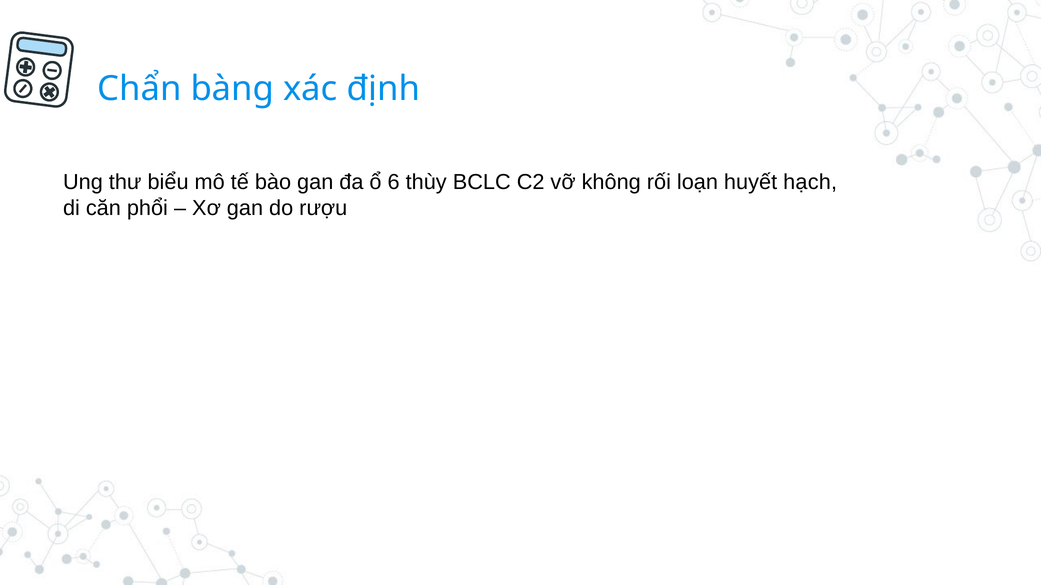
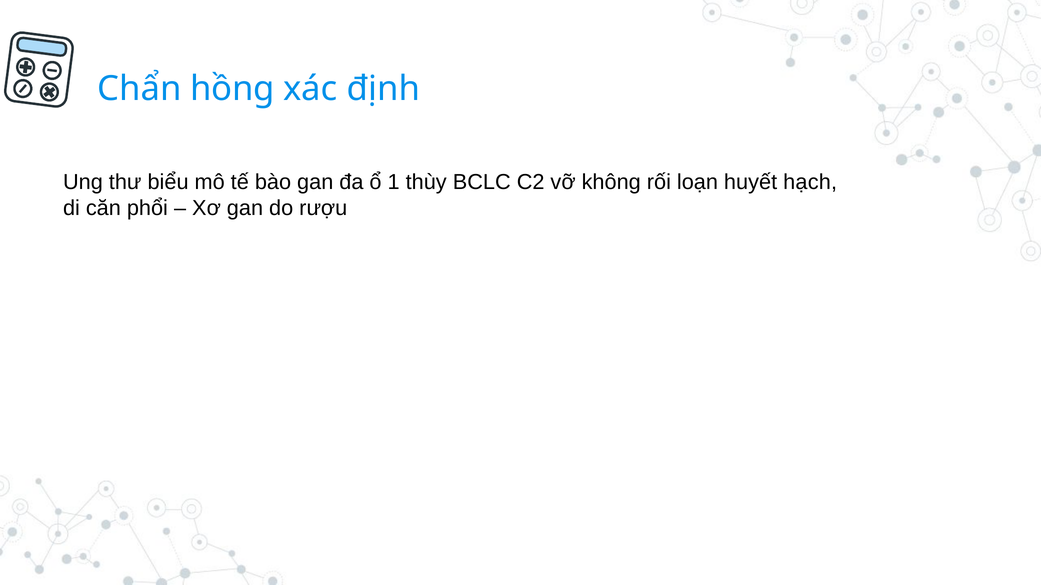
bàng: bàng -> hồng
6: 6 -> 1
